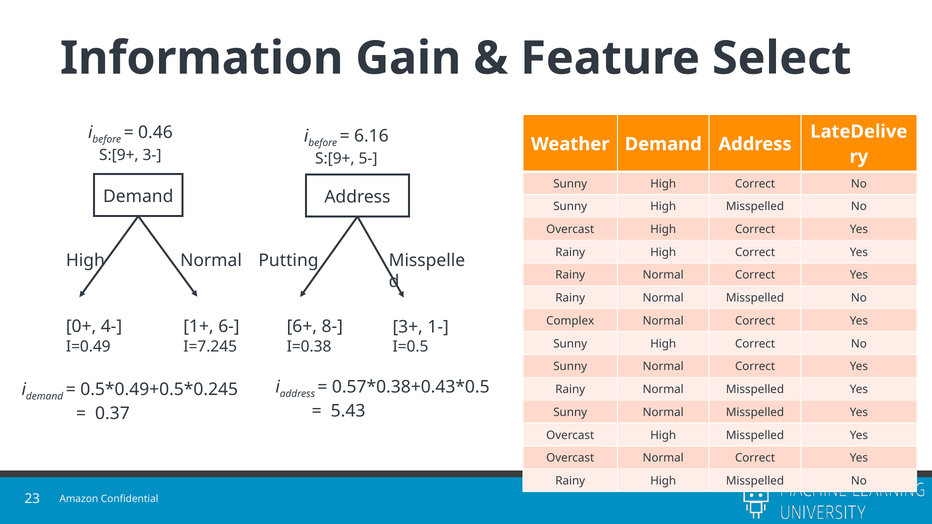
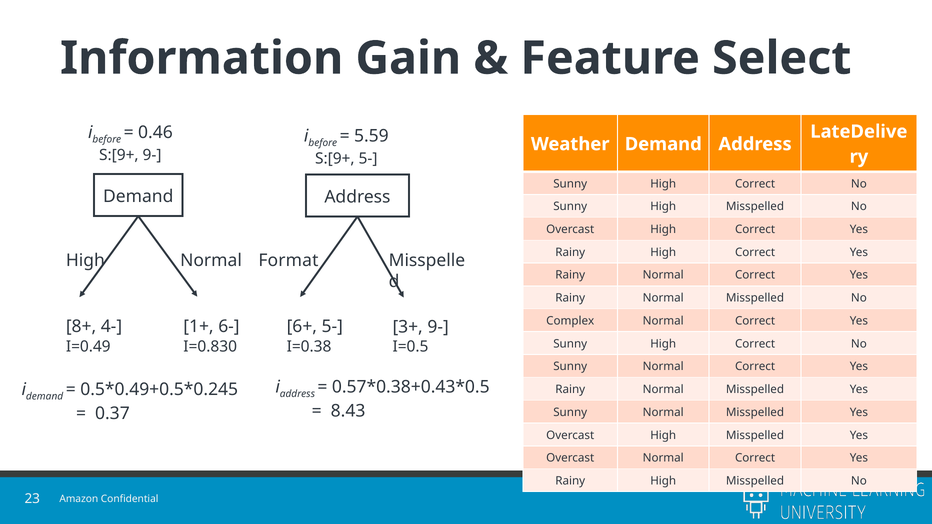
6.16: 6.16 -> 5.59
S:[9+ 3-: 3- -> 9-
Putting: Putting -> Format
0+: 0+ -> 8+
6+ 8-: 8- -> 5-
3+ 1-: 1- -> 9-
I=7.245: I=7.245 -> I=0.830
5.43: 5.43 -> 8.43
